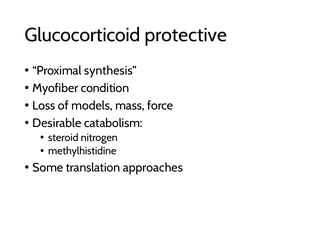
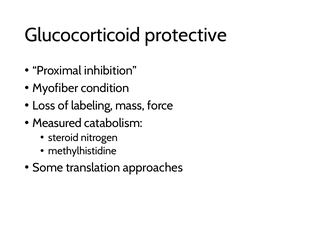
synthesis: synthesis -> inhibition
models: models -> labeling
Desirable: Desirable -> Measured
